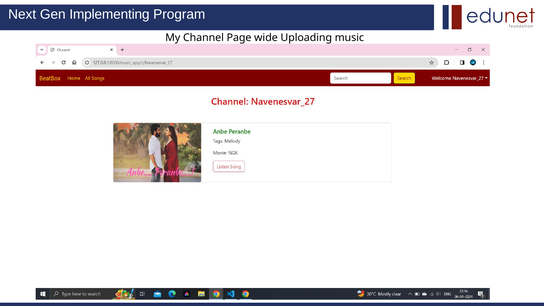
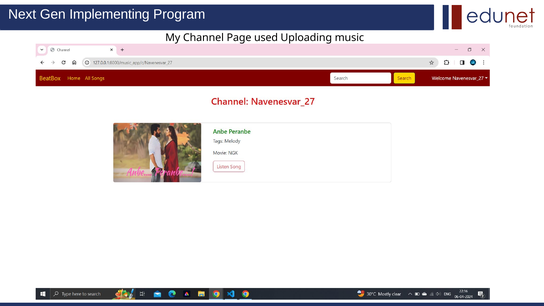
wide: wide -> used
